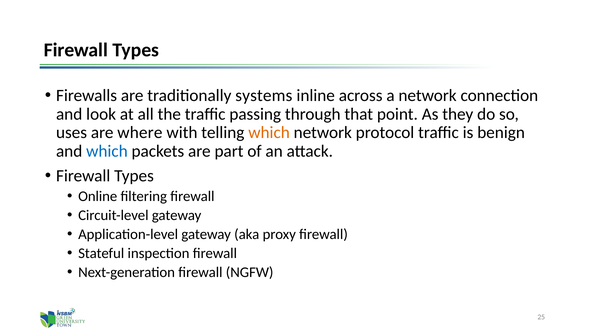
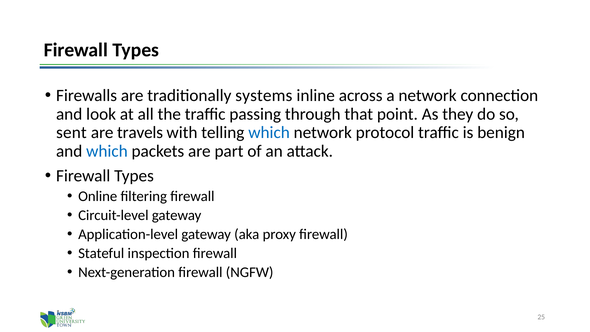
uses: uses -> sent
where: where -> travels
which at (269, 133) colour: orange -> blue
